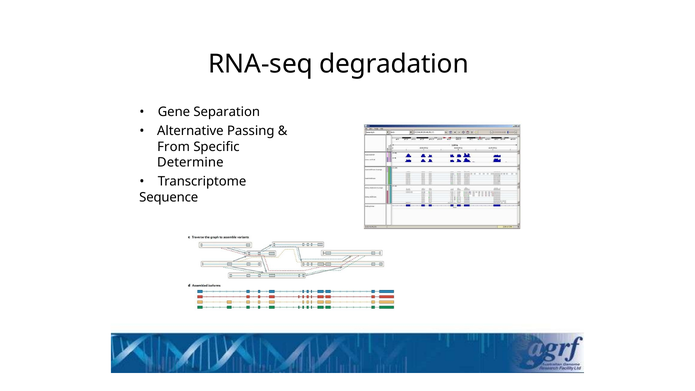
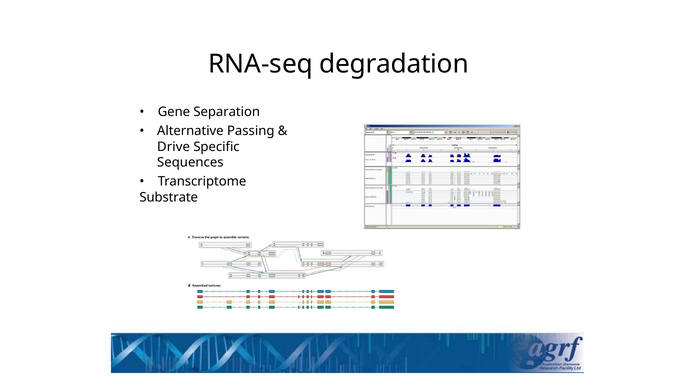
From: From -> Drive
Determine: Determine -> Sequences
Sequence: Sequence -> Substrate
